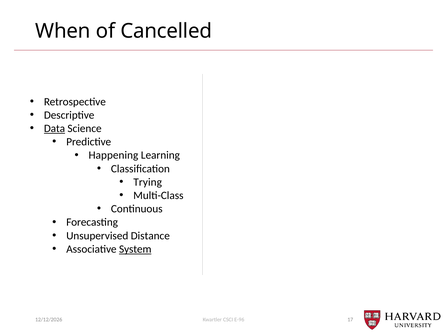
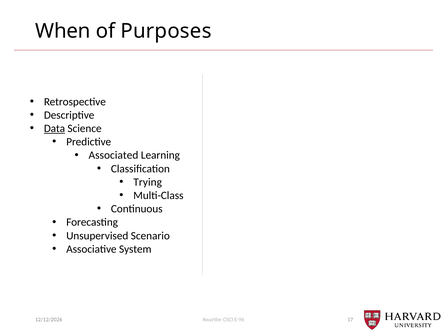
Cancelled: Cancelled -> Purposes
Happening: Happening -> Associated
Distance: Distance -> Scenario
System underline: present -> none
